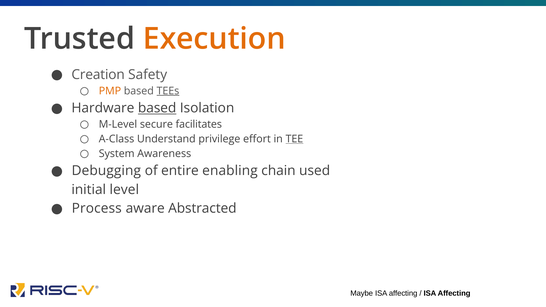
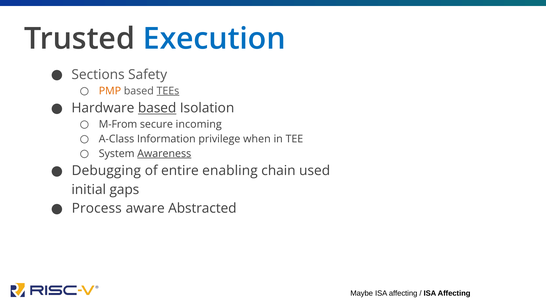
Execution colour: orange -> blue
Creation: Creation -> Sections
M-Level: M-Level -> M-From
facilitates: facilitates -> incoming
Understand: Understand -> Information
effort: effort -> when
TEE underline: present -> none
Awareness underline: none -> present
level: level -> gaps
